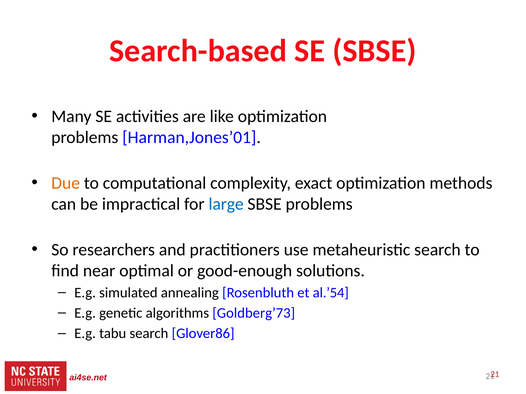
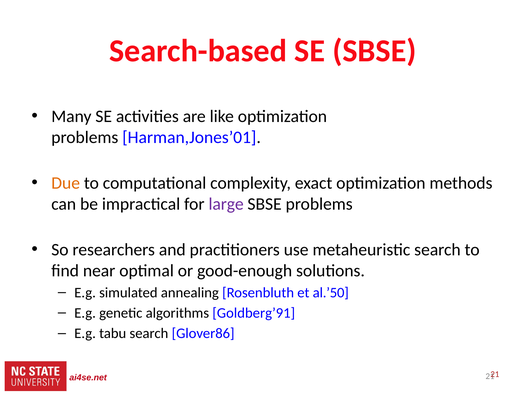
large colour: blue -> purple
al.’54: al.’54 -> al.’50
Goldberg’73: Goldberg’73 -> Goldberg’91
